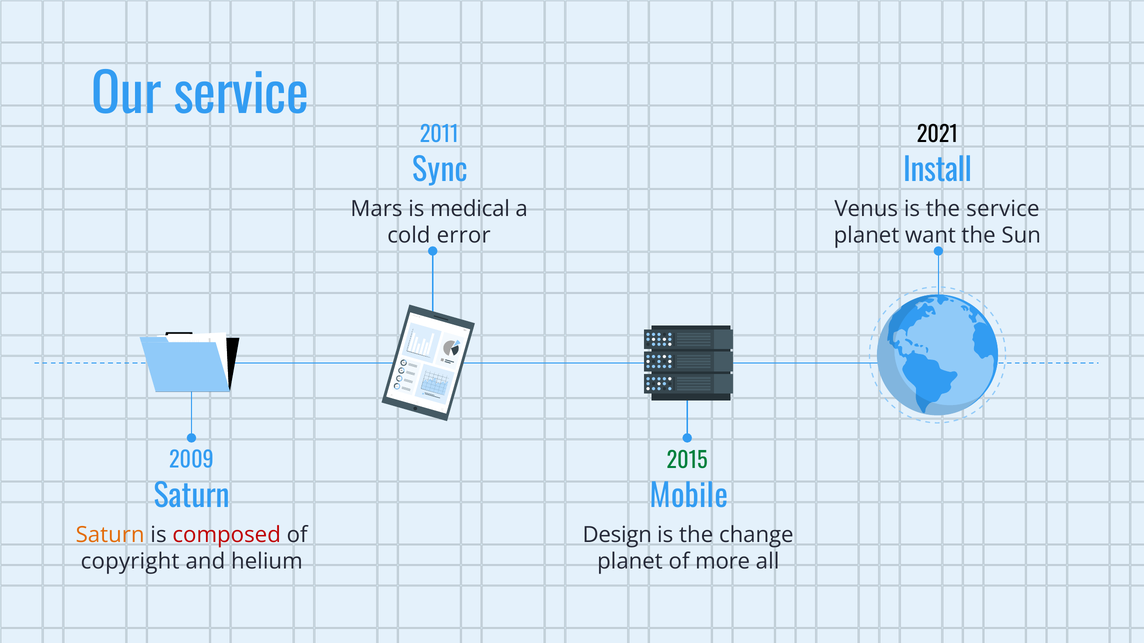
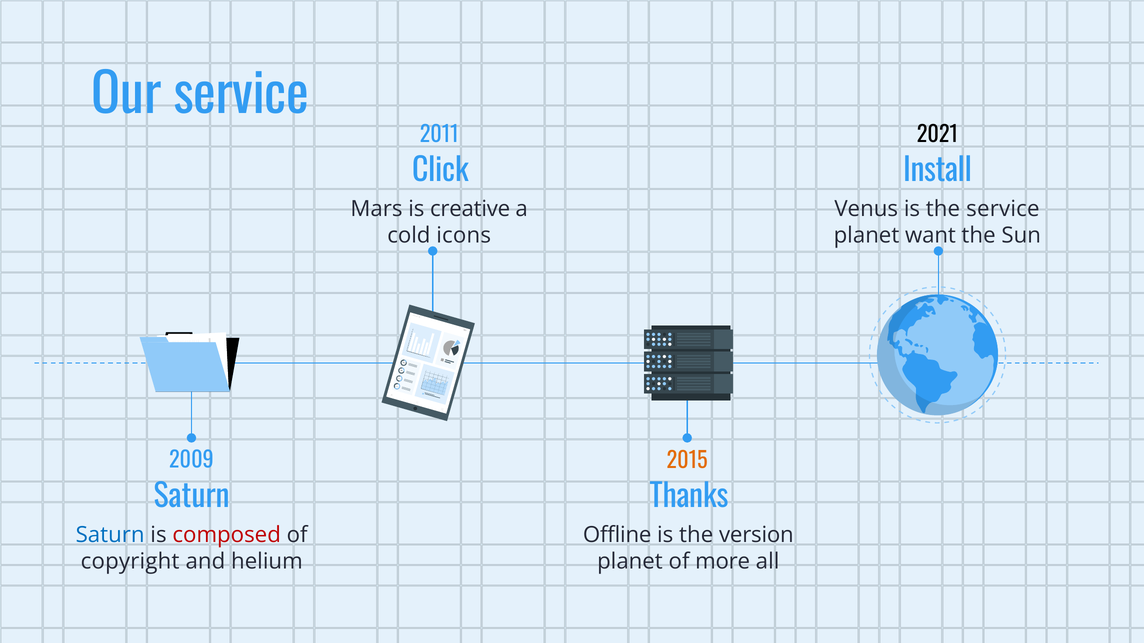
Sync: Sync -> Click
medical: medical -> creative
error: error -> icons
2015 colour: green -> orange
Mobile: Mobile -> Thanks
Saturn at (110, 535) colour: orange -> blue
Design: Design -> Offline
change: change -> version
